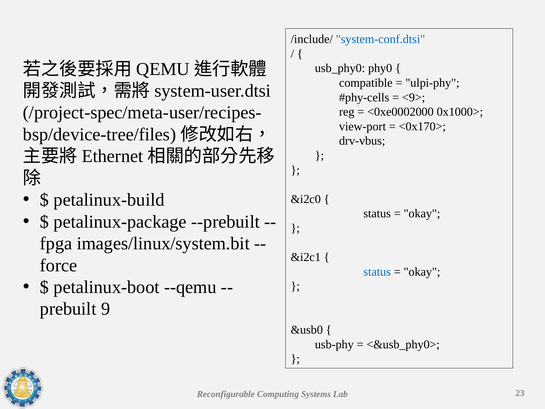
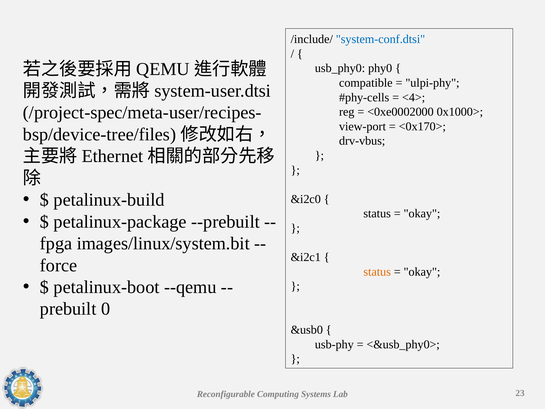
<9>: <9> -> <4>
status at (377, 272) colour: blue -> orange
9: 9 -> 0
